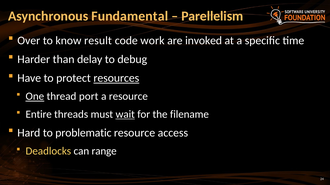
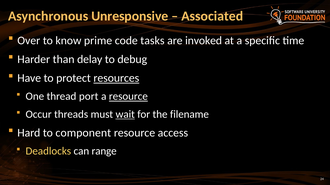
Fundamental: Fundamental -> Unresponsive
Parellelism: Parellelism -> Associated
result: result -> prime
work: work -> tasks
One underline: present -> none
resource at (128, 97) underline: none -> present
Entire: Entire -> Occur
problematic: problematic -> component
